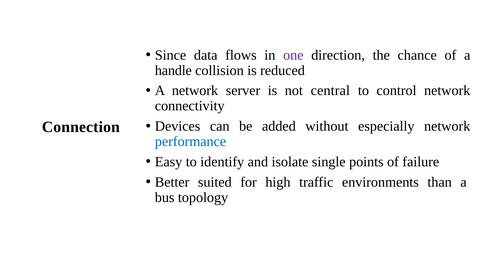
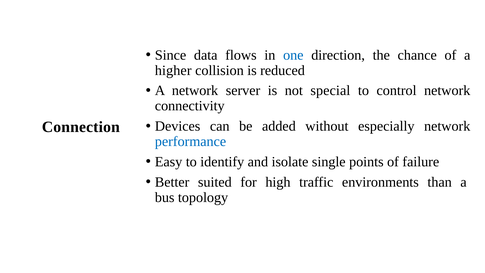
one colour: purple -> blue
handle: handle -> higher
central: central -> special
